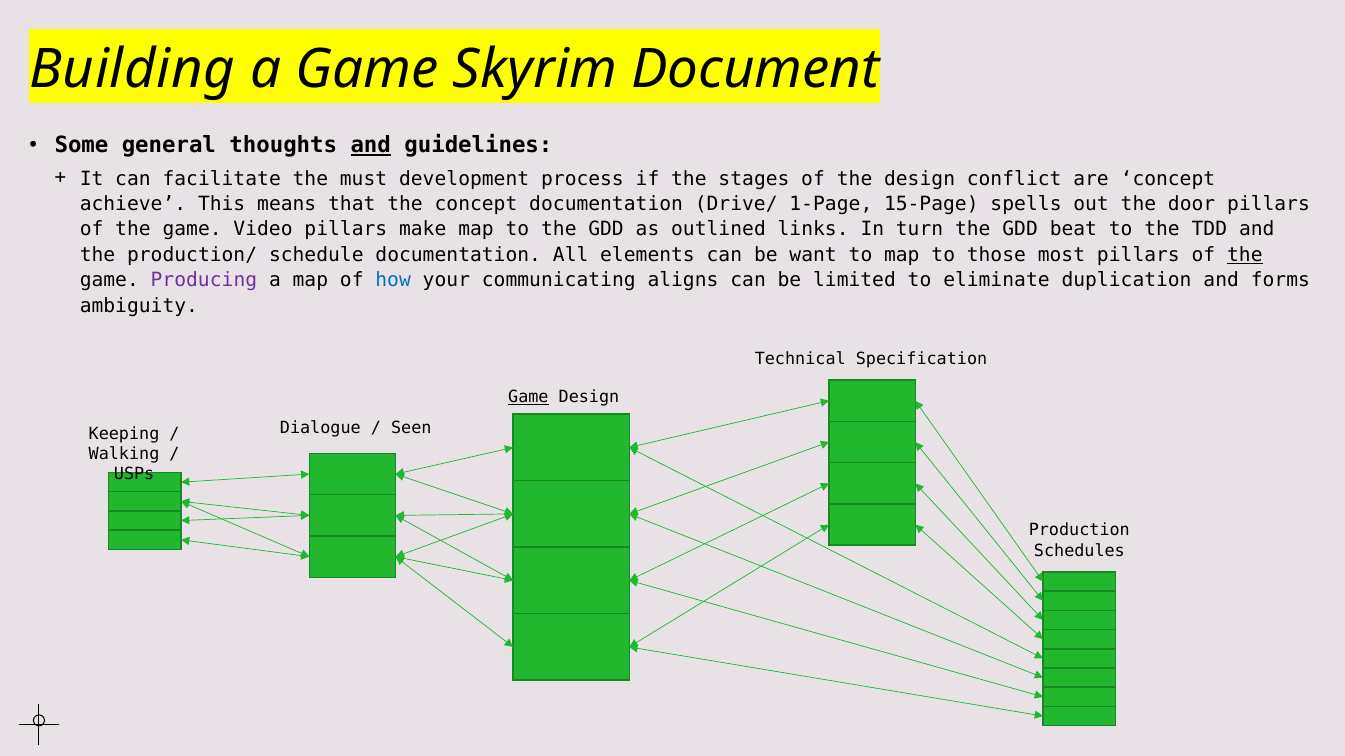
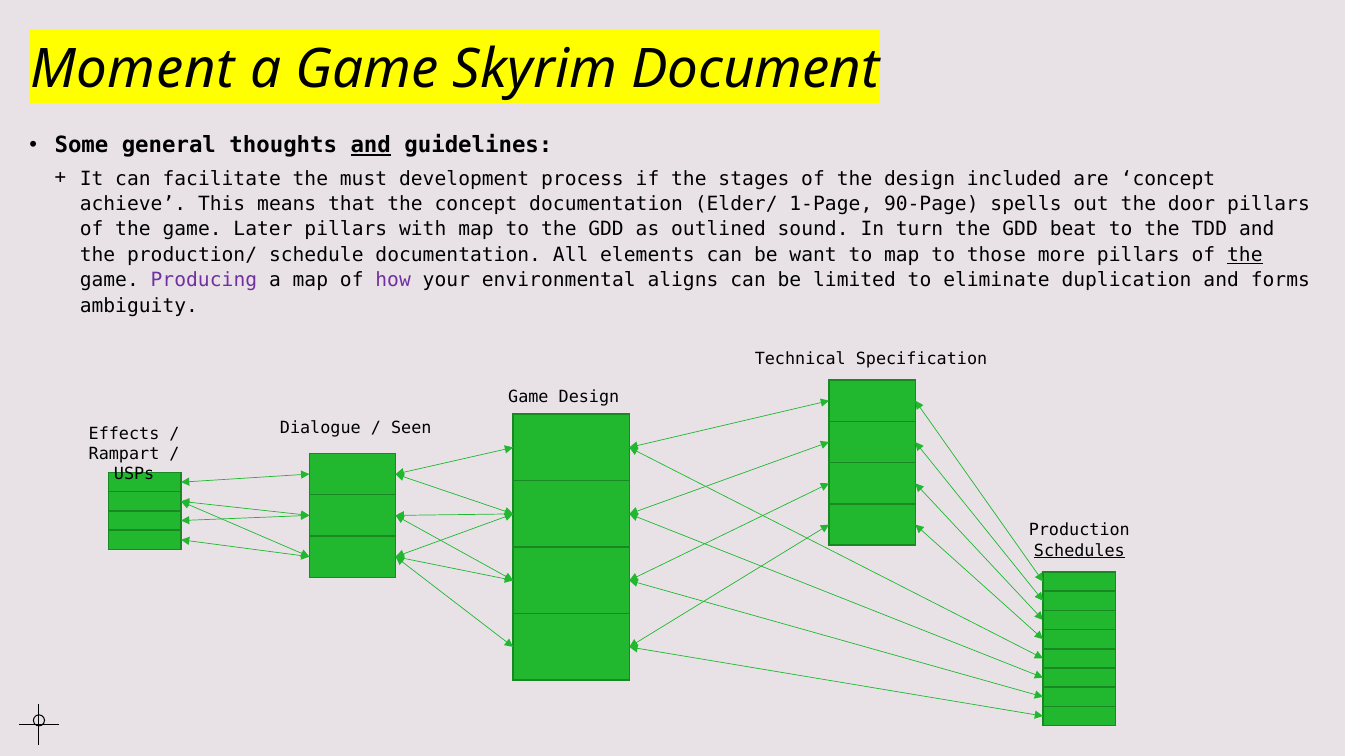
Building: Building -> Moment
conflict: conflict -> included
Drive/: Drive/ -> Elder/
15-Page: 15-Page -> 90-Page
Video: Video -> Later
make: make -> with
links: links -> sound
most: most -> more
how colour: blue -> purple
communicating: communicating -> environmental
Game at (528, 397) underline: present -> none
Keeping: Keeping -> Effects
Walking: Walking -> Rampart
Schedules underline: none -> present
